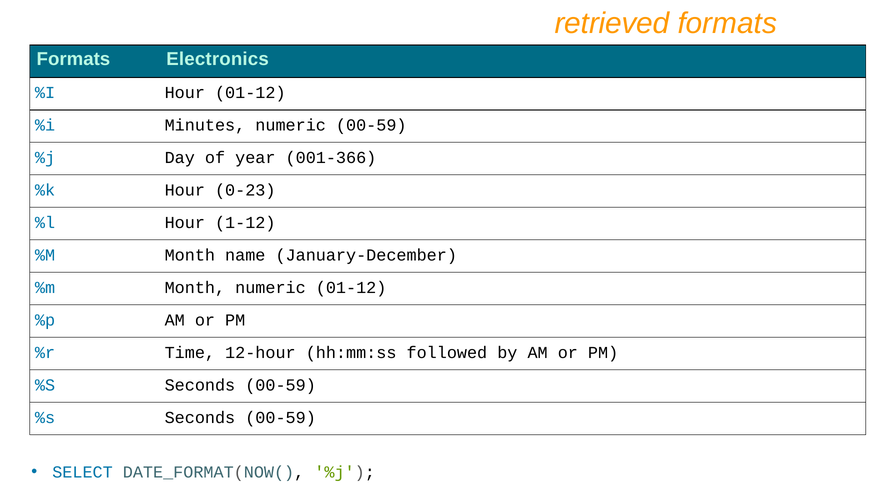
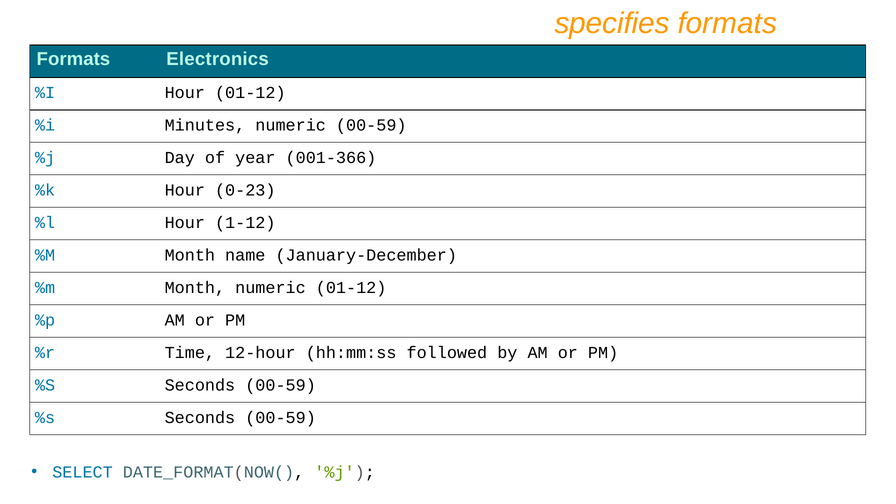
retrieved: retrieved -> specifies
